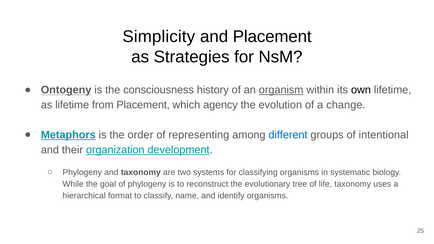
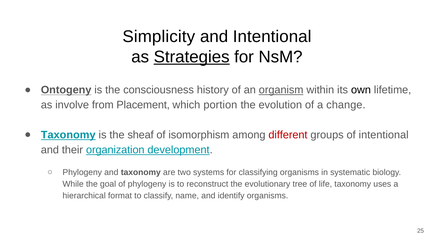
and Placement: Placement -> Intentional
Strategies underline: none -> present
as lifetime: lifetime -> involve
agency: agency -> portion
Metaphors at (68, 135): Metaphors -> Taxonomy
order: order -> sheaf
representing: representing -> isomorphism
different colour: blue -> red
